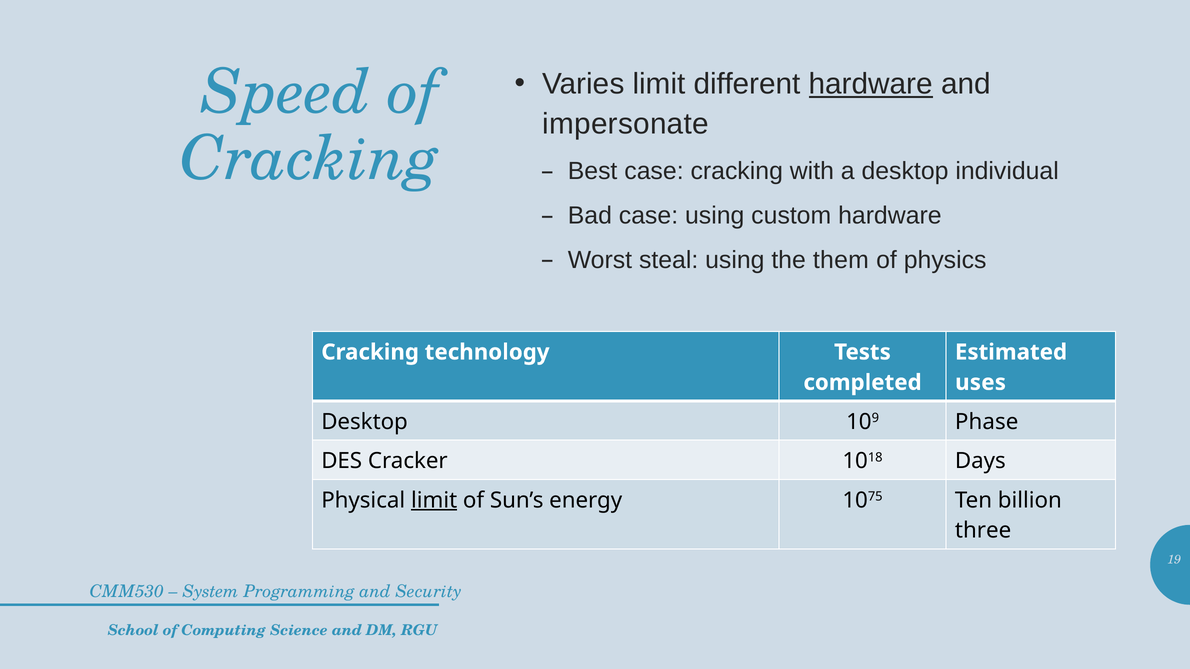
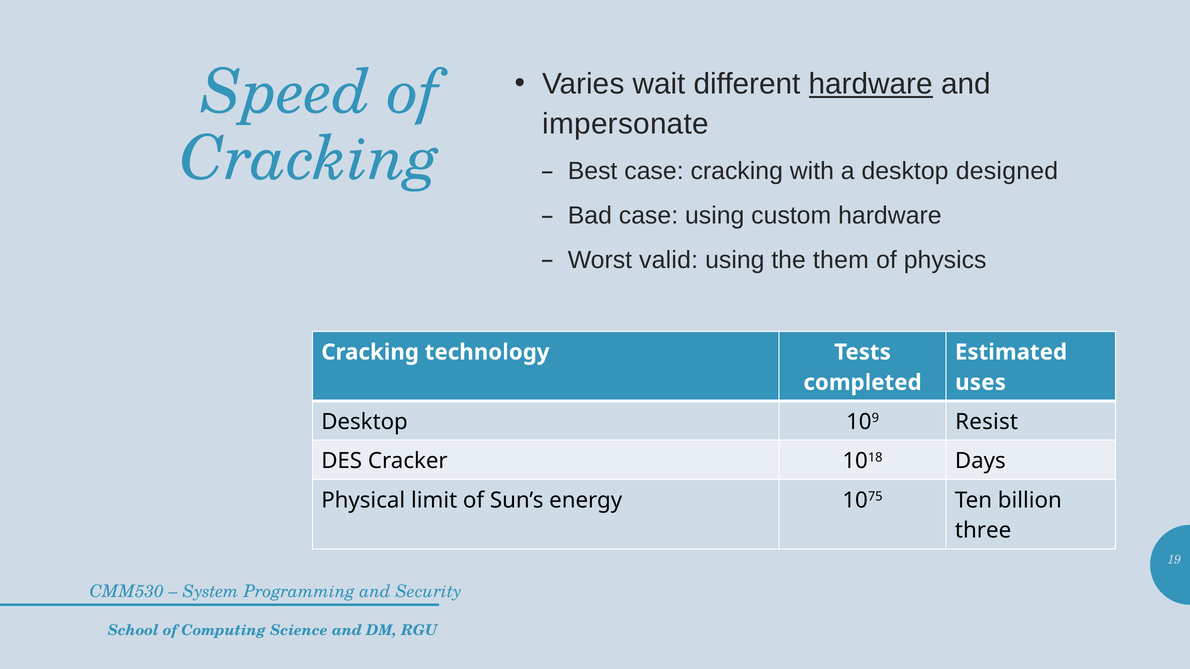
Varies limit: limit -> wait
individual: individual -> designed
steal: steal -> valid
Phase: Phase -> Resist
limit at (434, 500) underline: present -> none
